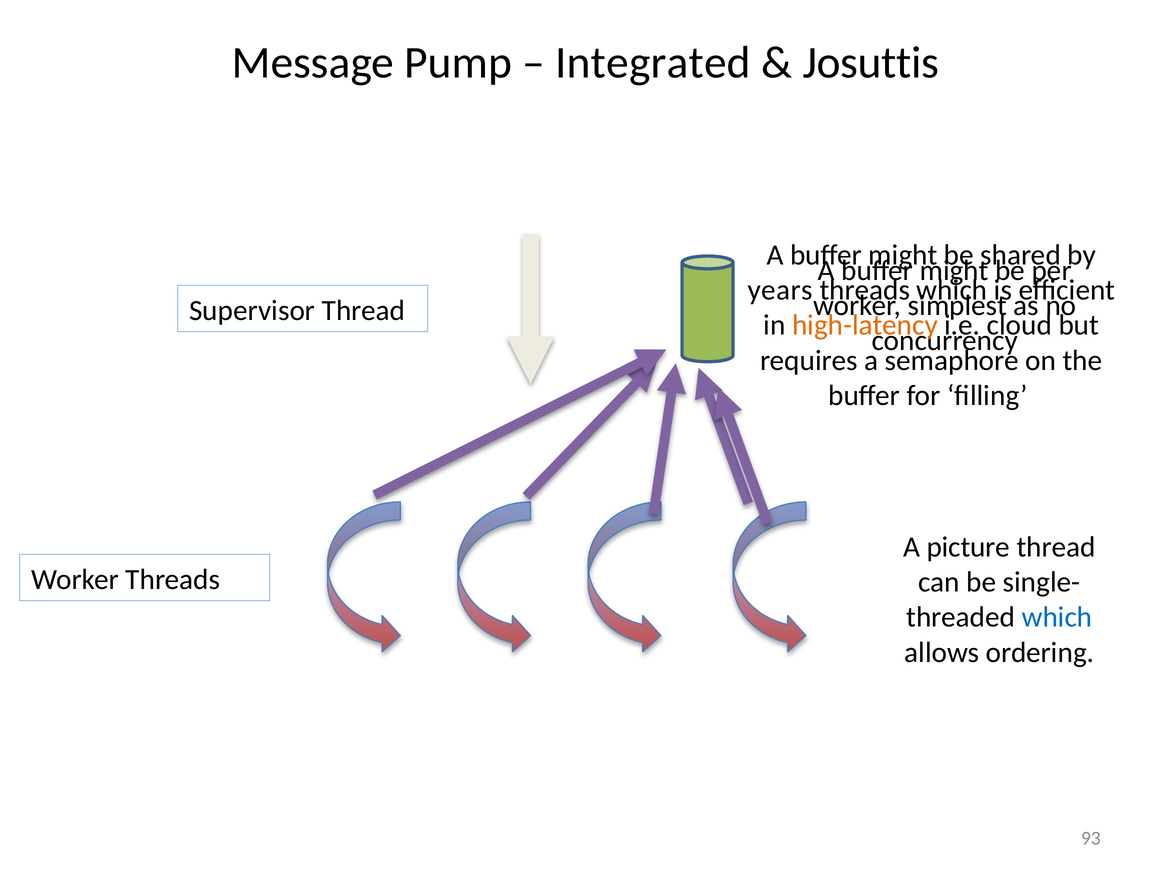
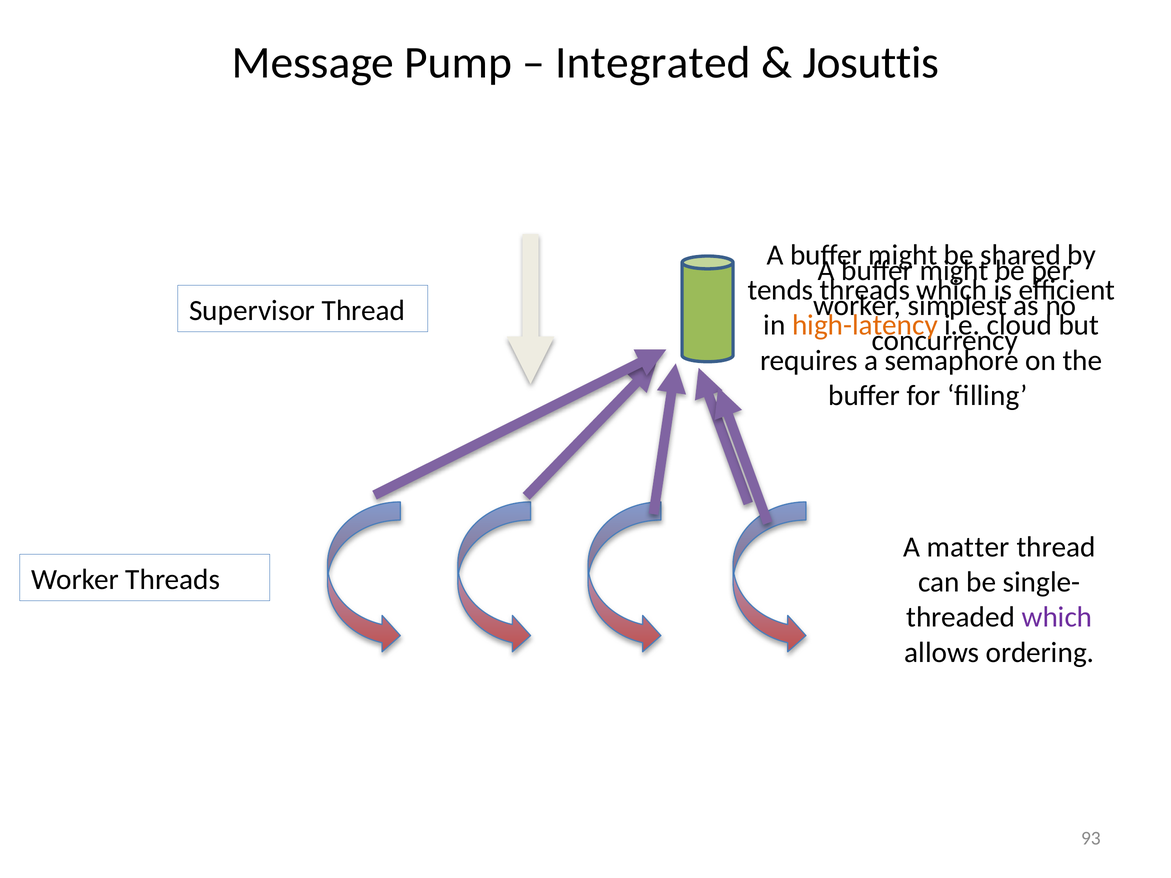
years: years -> tends
picture: picture -> matter
which at (1057, 617) colour: blue -> purple
